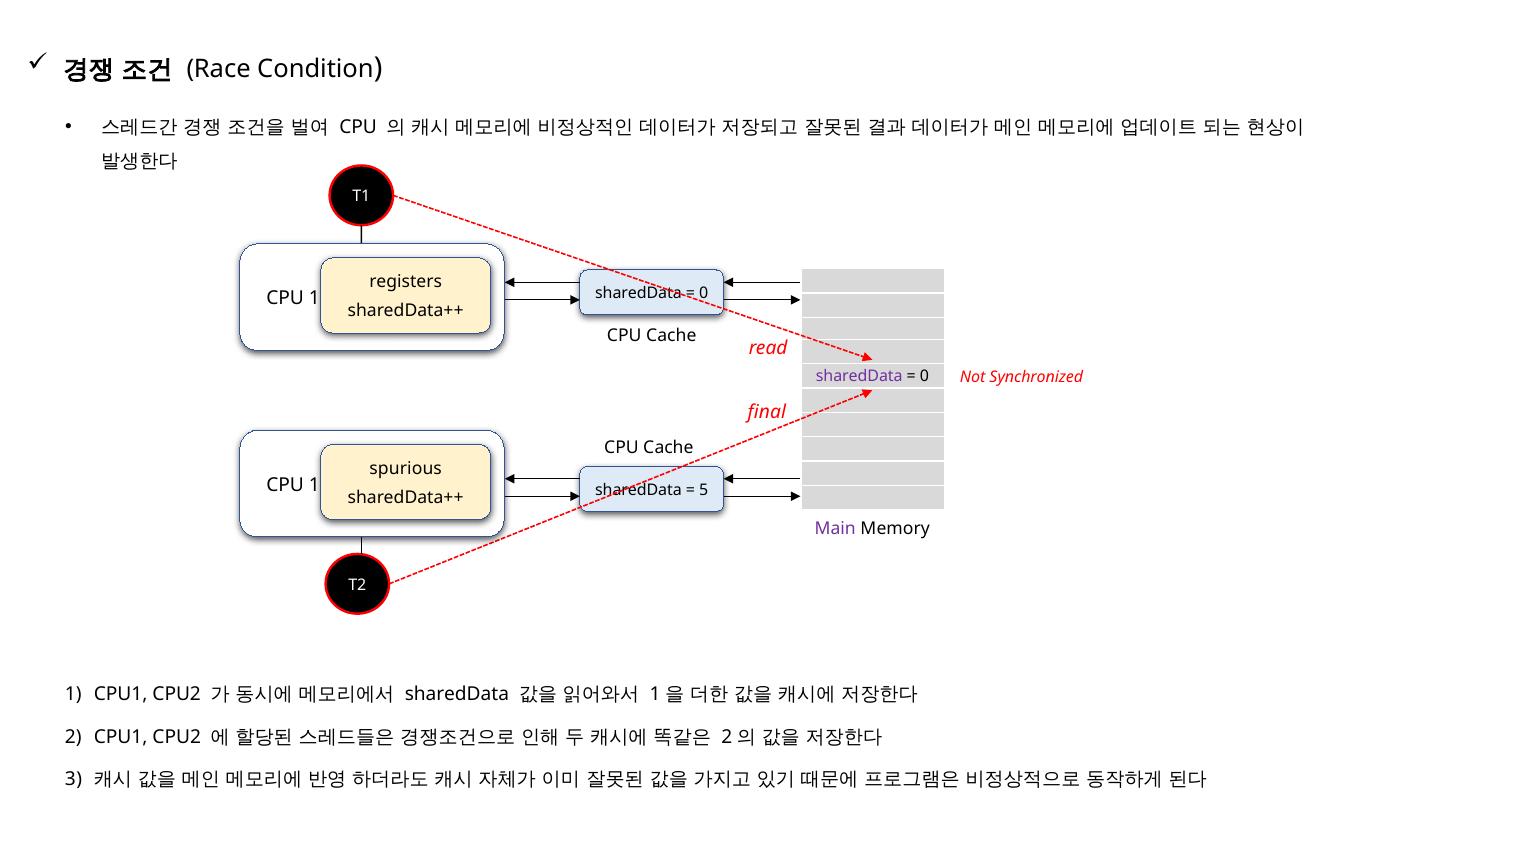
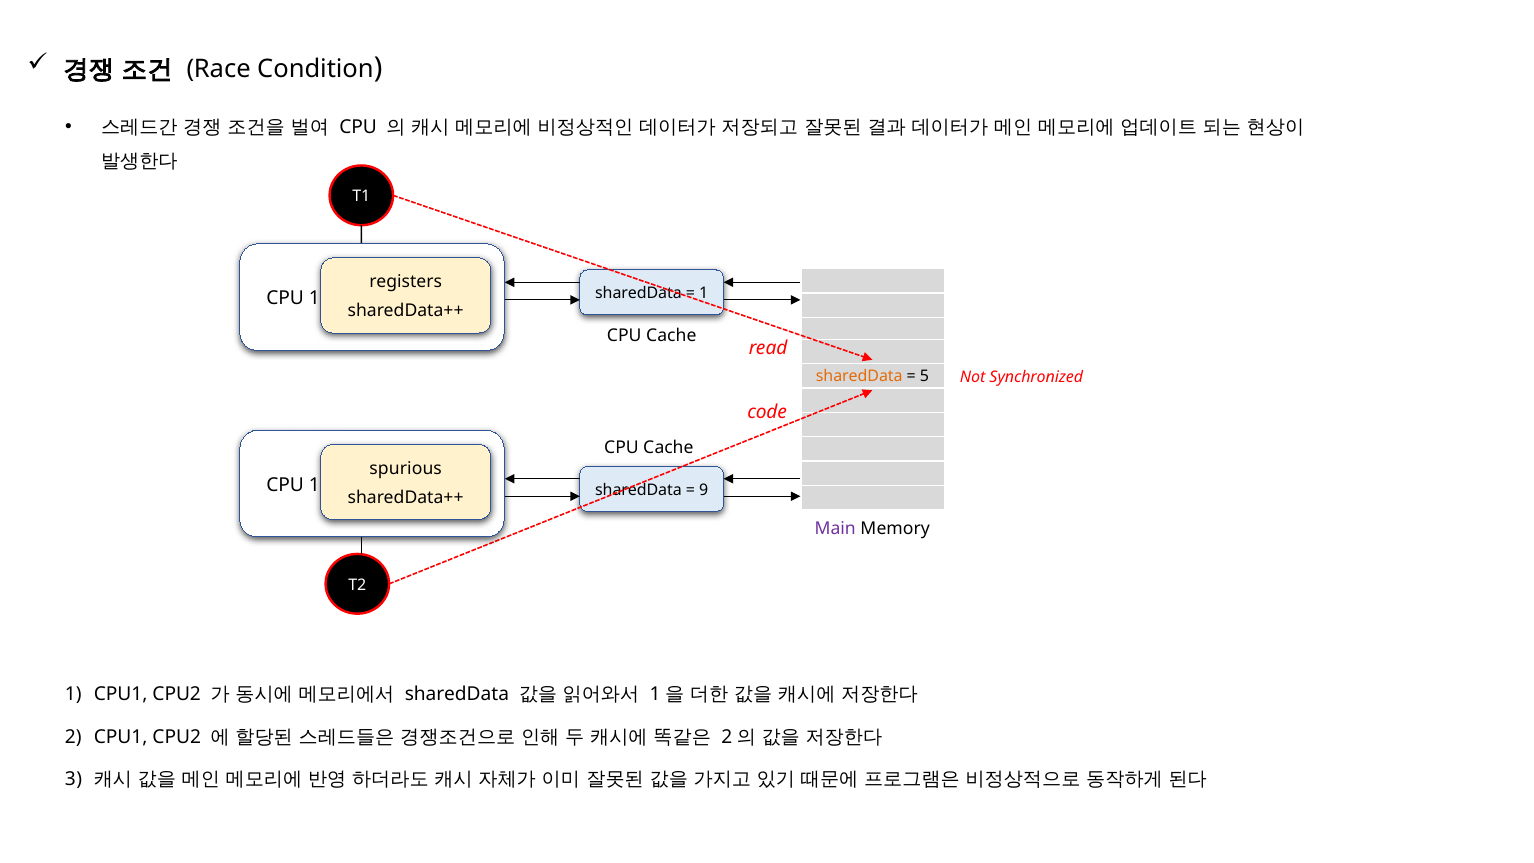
0 at (704, 293): 0 -> 1
sharedData at (859, 376) colour: purple -> orange
0 at (924, 376): 0 -> 5
final: final -> code
5: 5 -> 9
